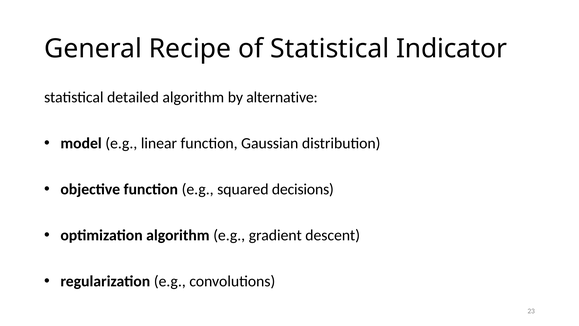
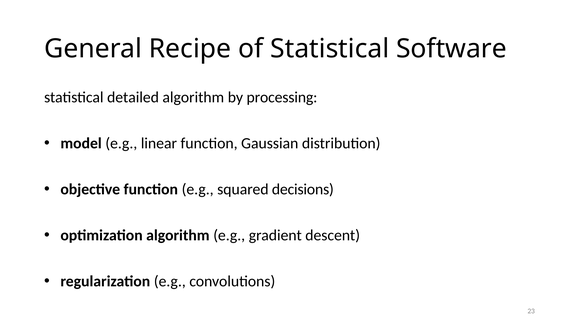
Indicator: Indicator -> Software
alternative: alternative -> processing
